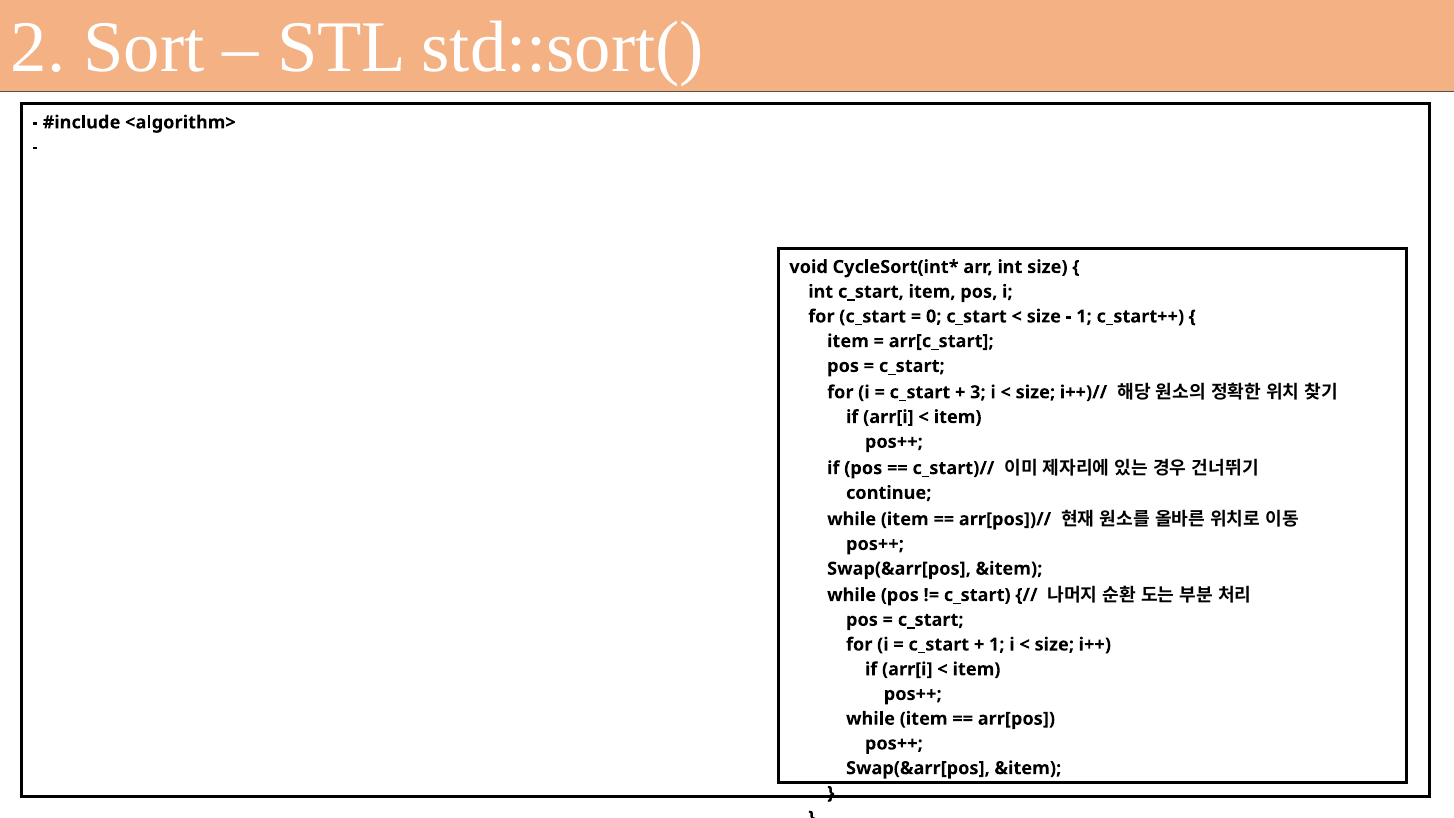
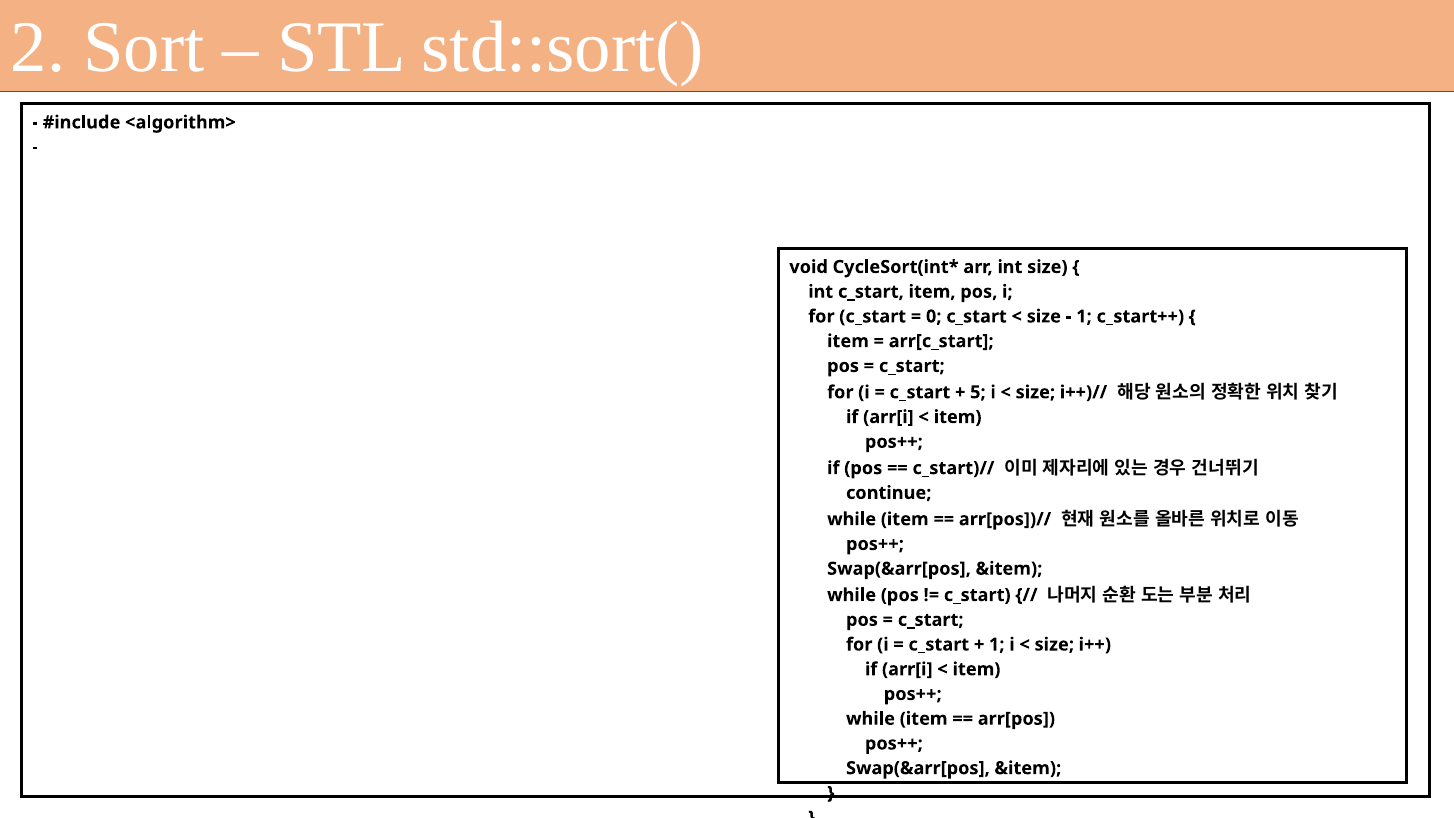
3: 3 -> 5
